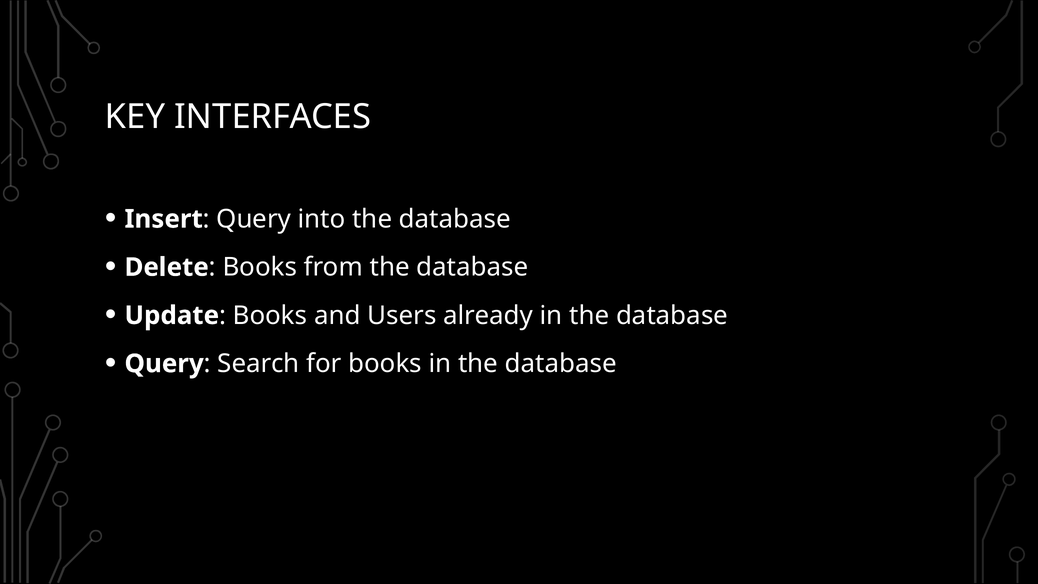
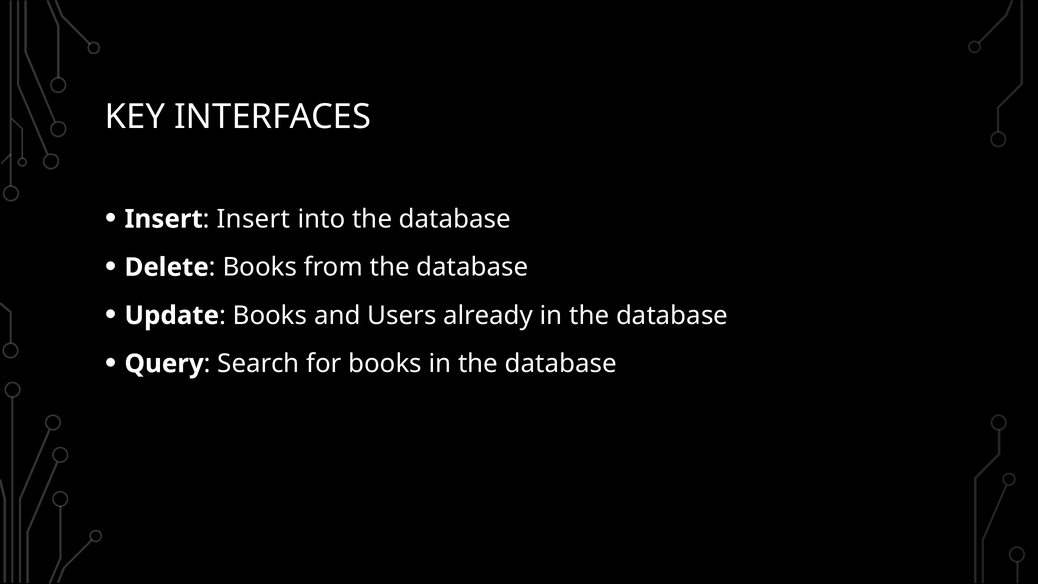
Query at (254, 219): Query -> Insert
